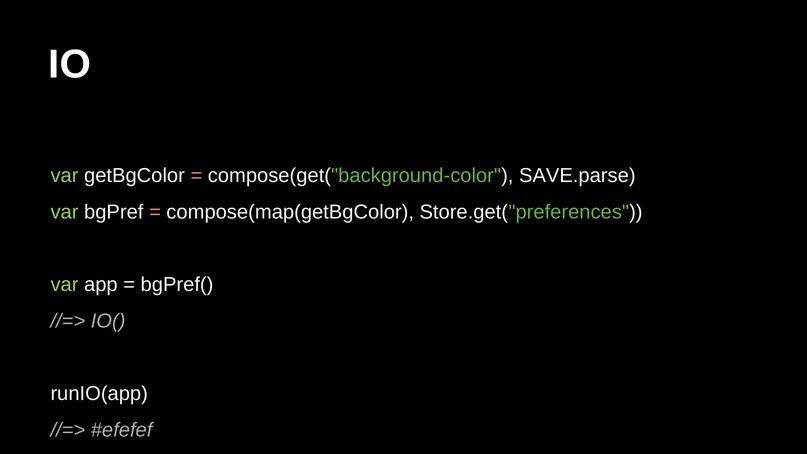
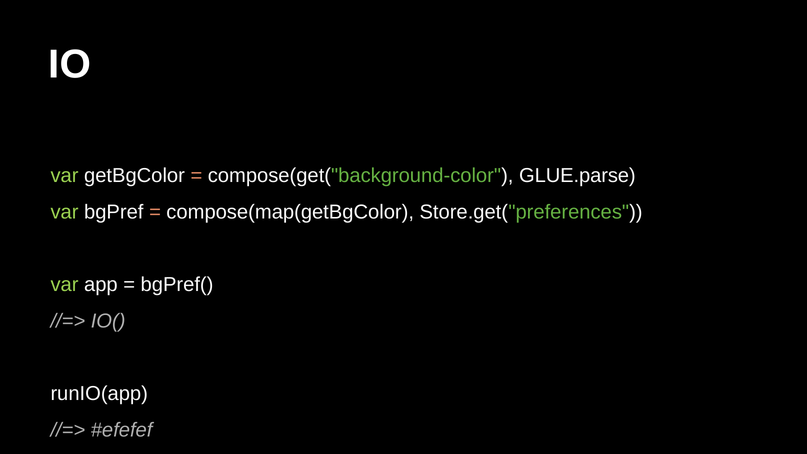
SAVE.parse: SAVE.parse -> GLUE.parse
